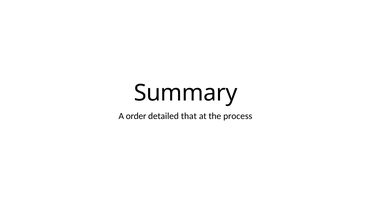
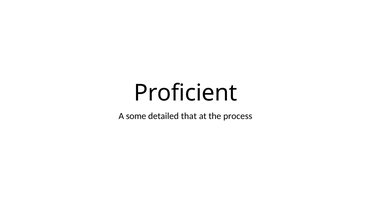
Summary: Summary -> Proficient
order: order -> some
